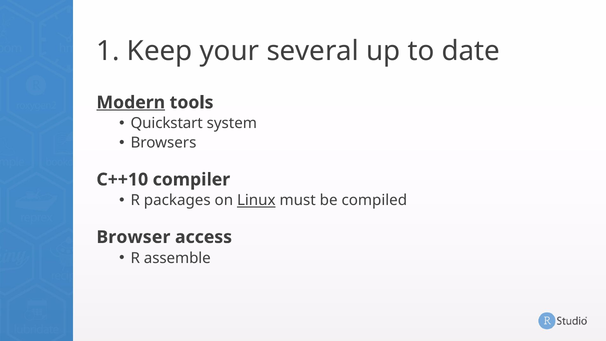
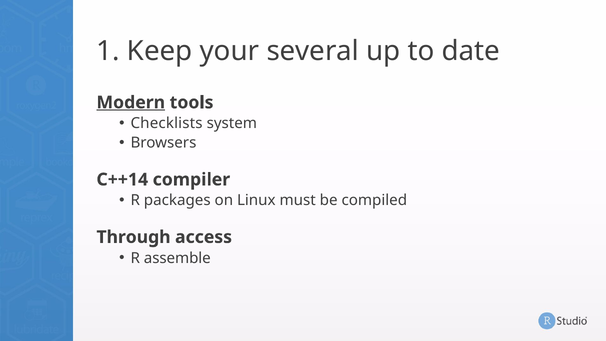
Quickstart: Quickstart -> Checklists
C++10: C++10 -> C++14
Linux underline: present -> none
Browser: Browser -> Through
